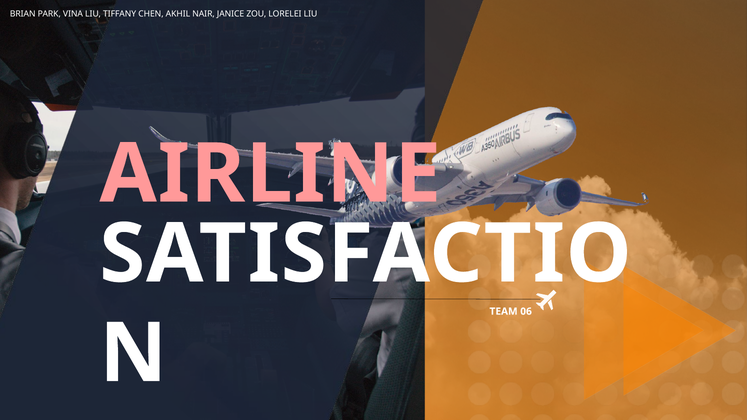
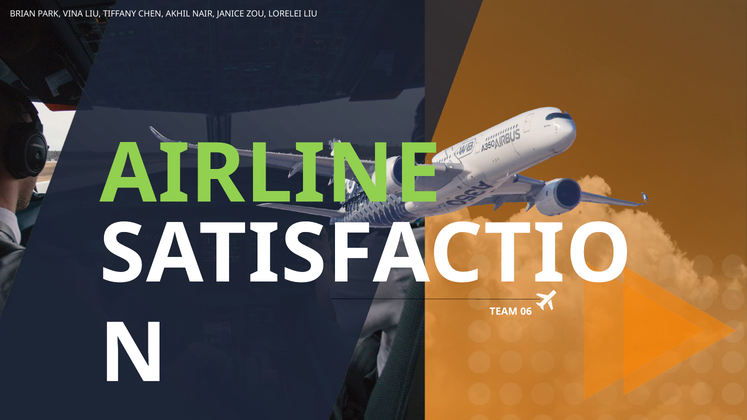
AIRLINE colour: pink -> light green
